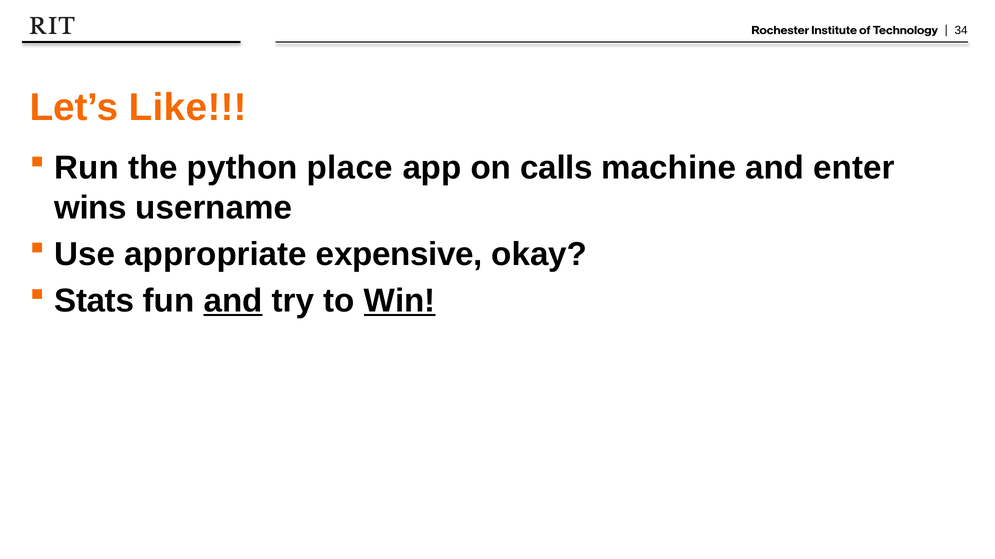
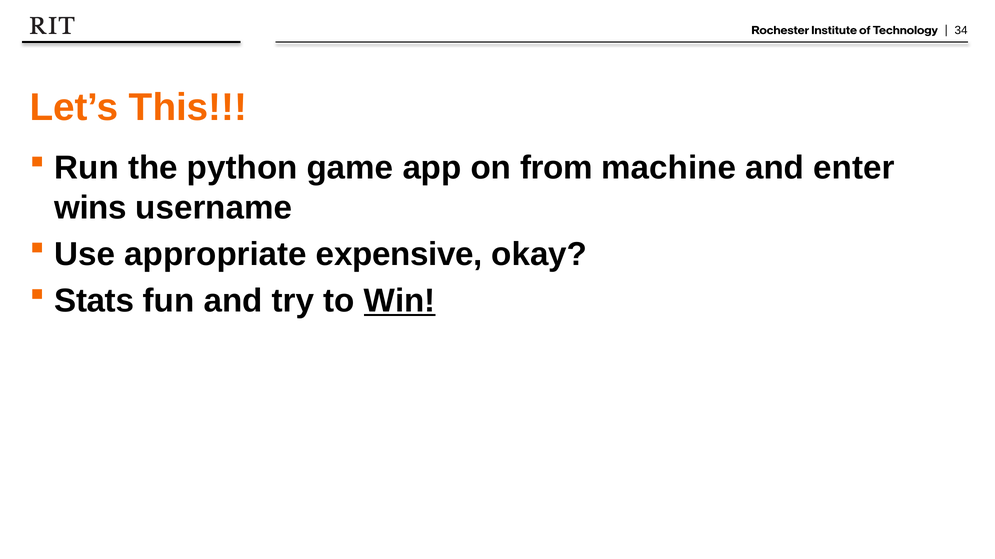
Like: Like -> This
place: place -> game
calls: calls -> from
and at (233, 301) underline: present -> none
